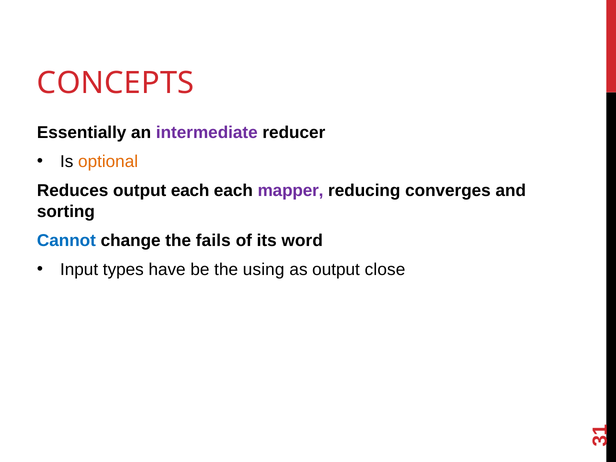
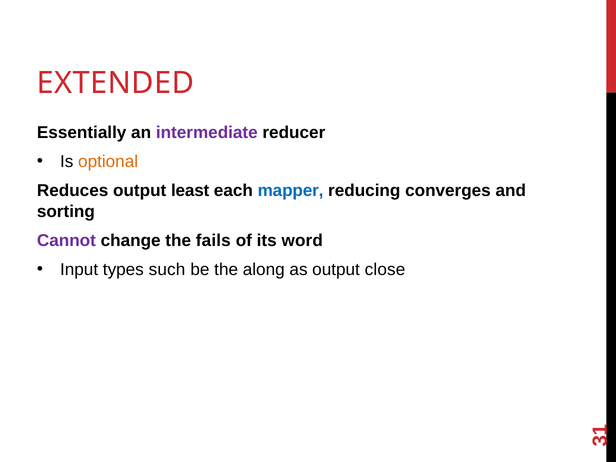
CONCEPTS: CONCEPTS -> EXTENDED
output each: each -> least
mapper colour: purple -> blue
Cannot colour: blue -> purple
have: have -> such
using: using -> along
